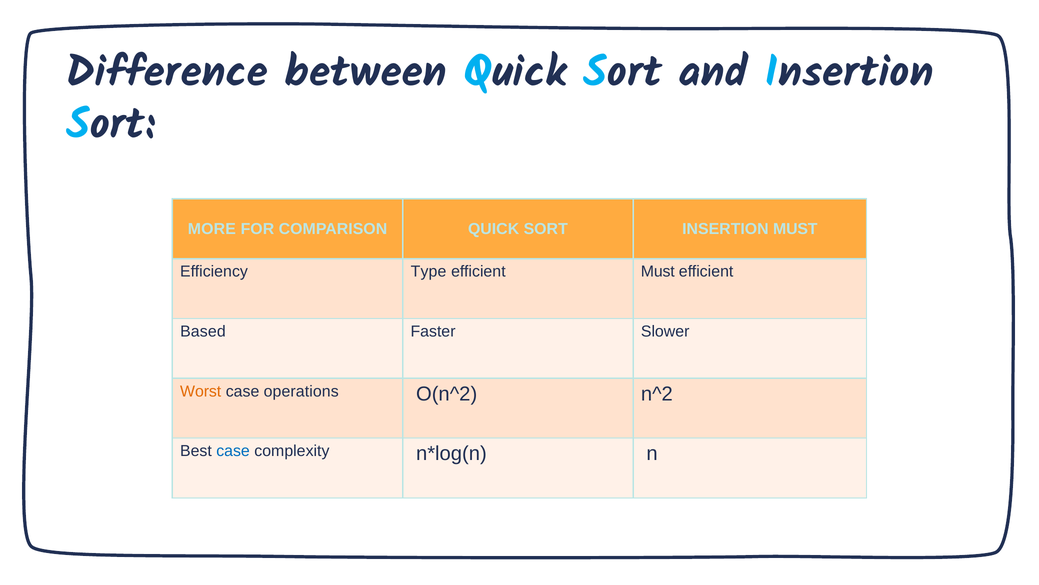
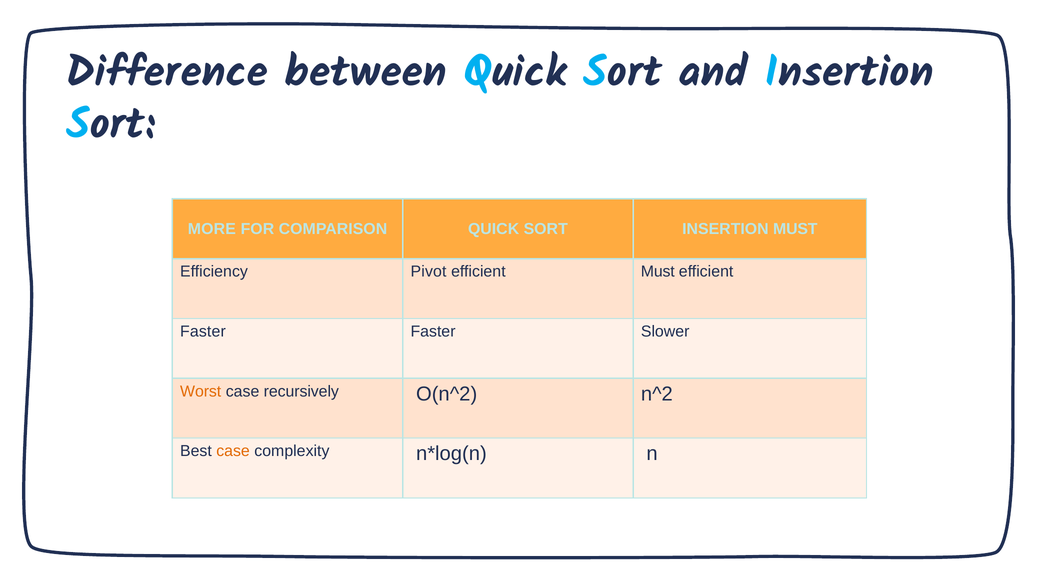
Type: Type -> Pivot
Based at (203, 331): Based -> Faster
operations: operations -> recursively
case at (233, 451) colour: blue -> orange
